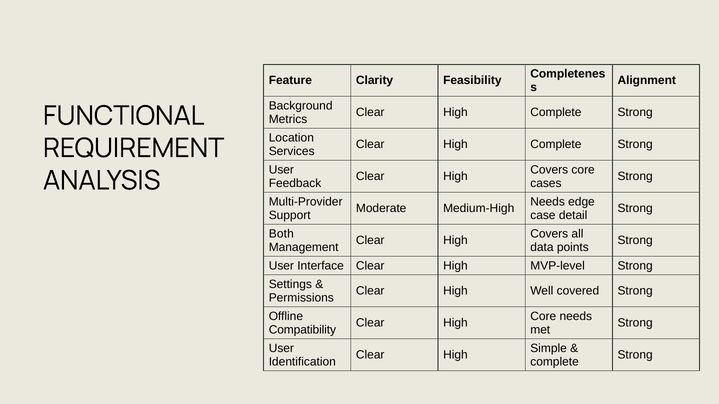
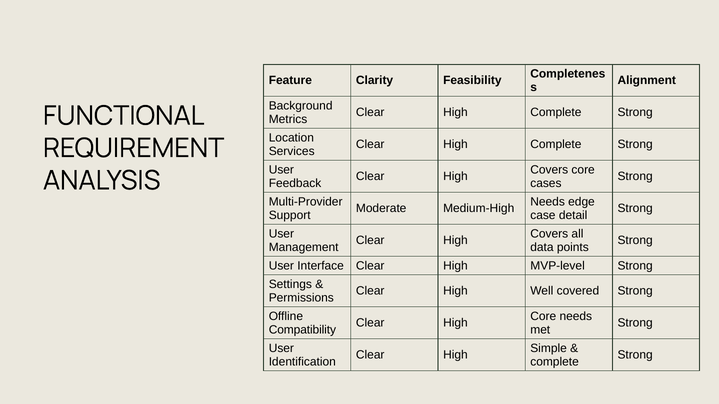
Both at (281, 234): Both -> User
